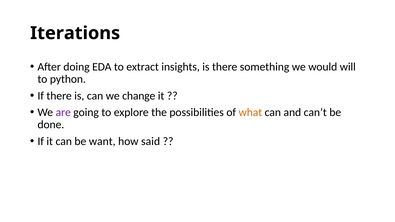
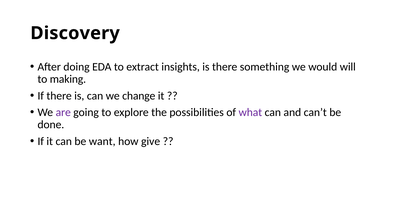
Iterations: Iterations -> Discovery
python: python -> making
what colour: orange -> purple
said: said -> give
